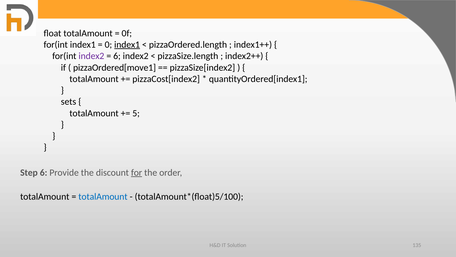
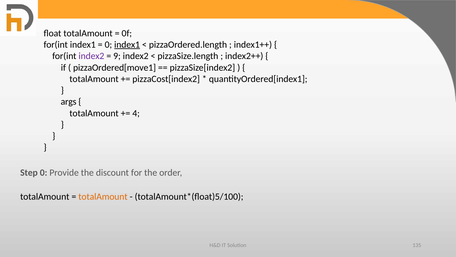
6 at (117, 56): 6 -> 9
sets: sets -> args
5: 5 -> 4
Step 6: 6 -> 0
for underline: present -> none
totalAmount at (103, 196) colour: blue -> orange
